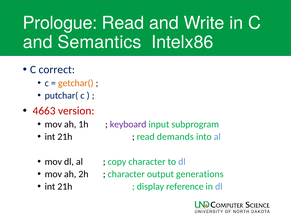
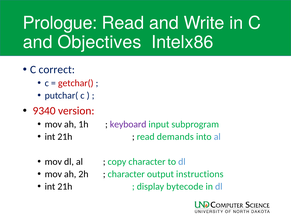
Semantics: Semantics -> Objectives
getchar( colour: orange -> red
4663: 4663 -> 9340
generations: generations -> instructions
reference: reference -> bytecode
